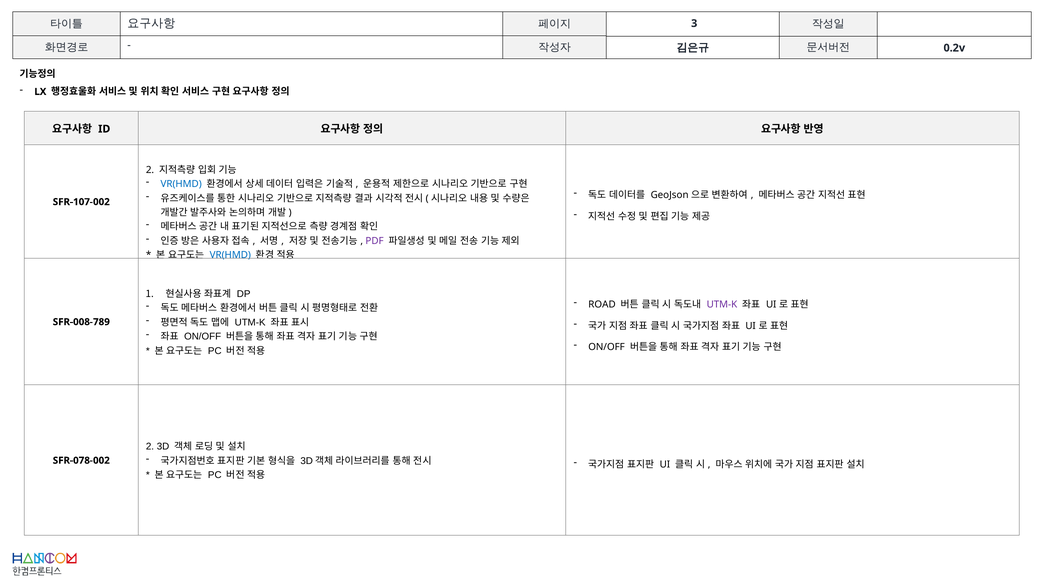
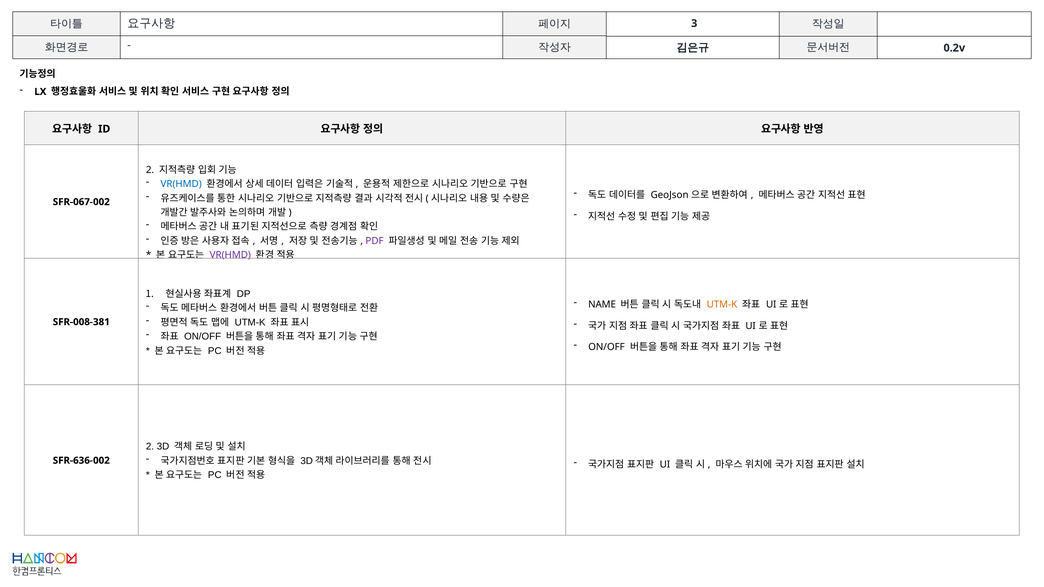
SFR-107-002: SFR-107-002 -> SFR-067-002
VR(HMD at (230, 255) colour: blue -> purple
ROAD: ROAD -> NAME
UTM-K at (722, 305) colour: purple -> orange
SFR-008-789: SFR-008-789 -> SFR-008-381
SFR-078-002: SFR-078-002 -> SFR-636-002
